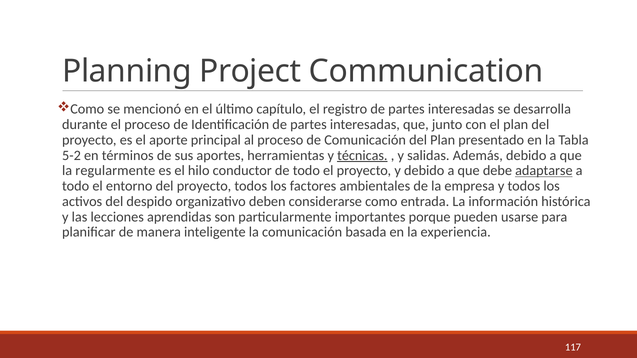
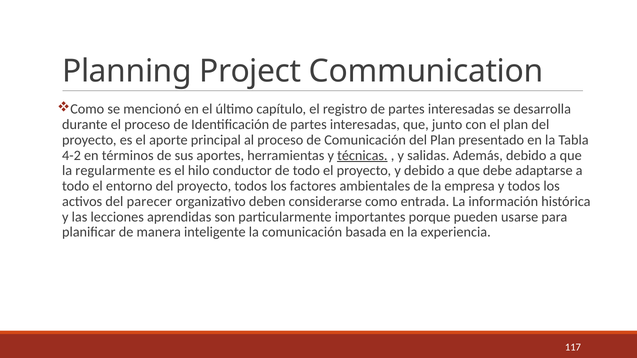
5-2: 5-2 -> 4-2
adaptarse underline: present -> none
despido: despido -> parecer
